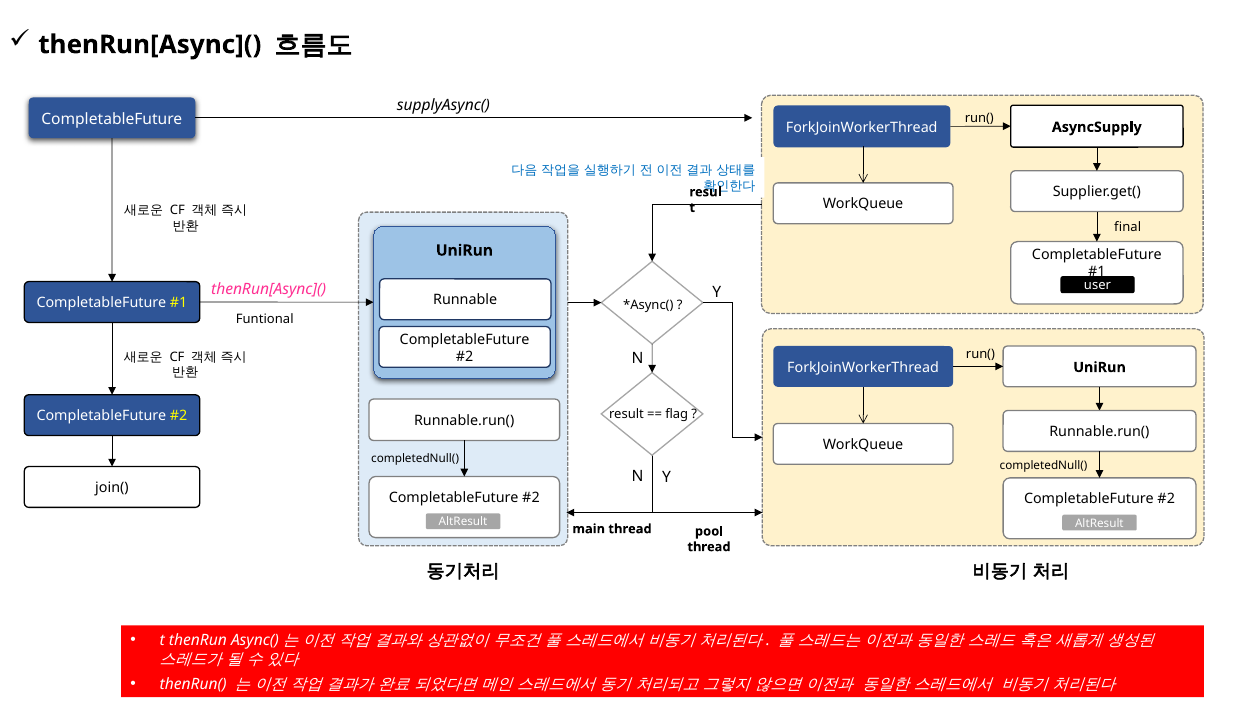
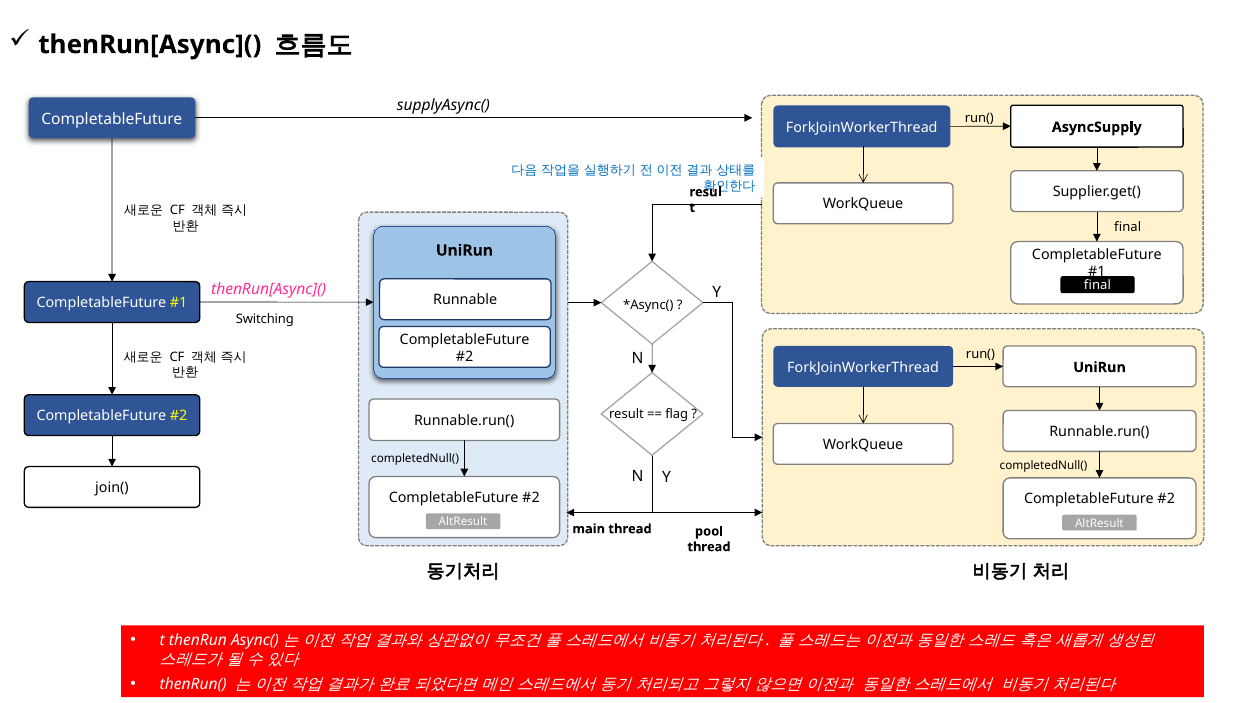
user at (1098, 286): user -> final
Funtional: Funtional -> Switching
